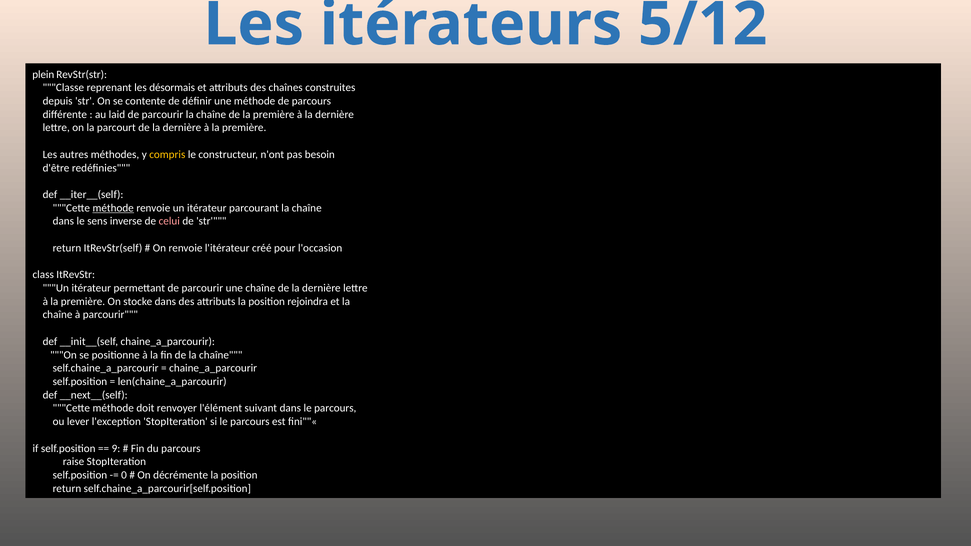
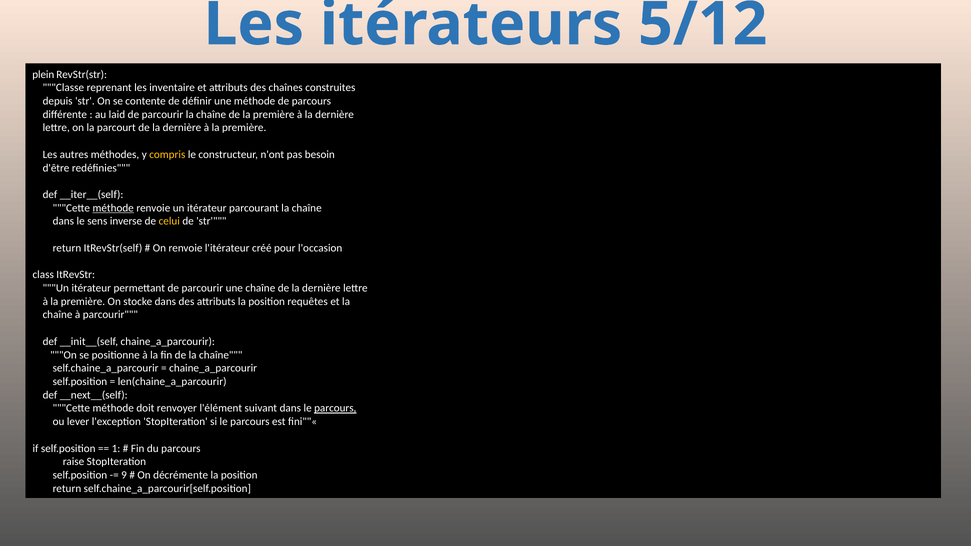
désormais: désormais -> inventaire
celui colour: pink -> yellow
rejoindra: rejoindra -> requêtes
parcours at (335, 408) underline: none -> present
9: 9 -> 1
0: 0 -> 9
